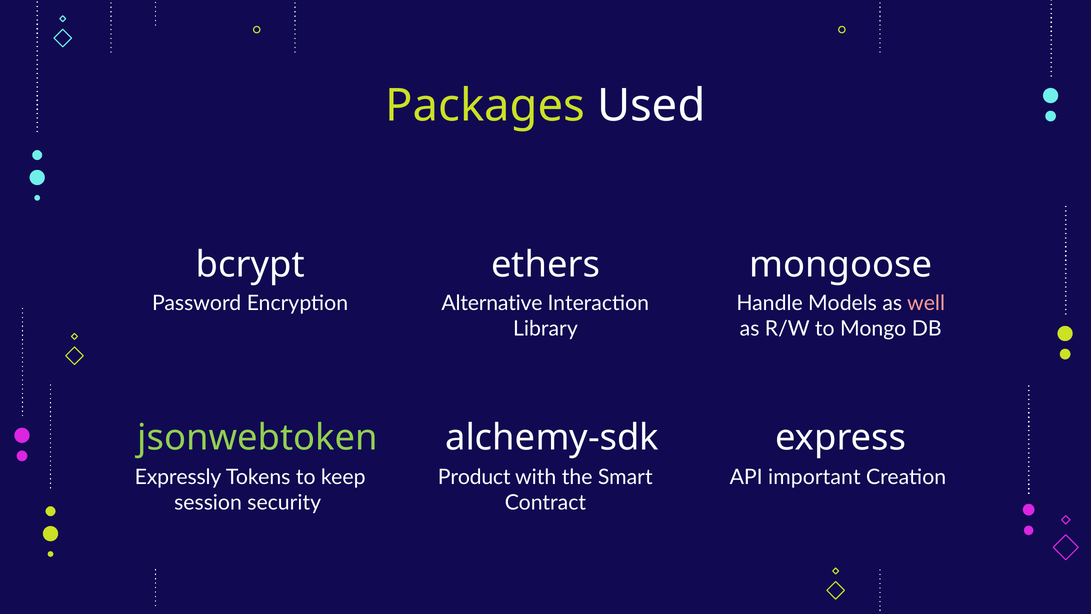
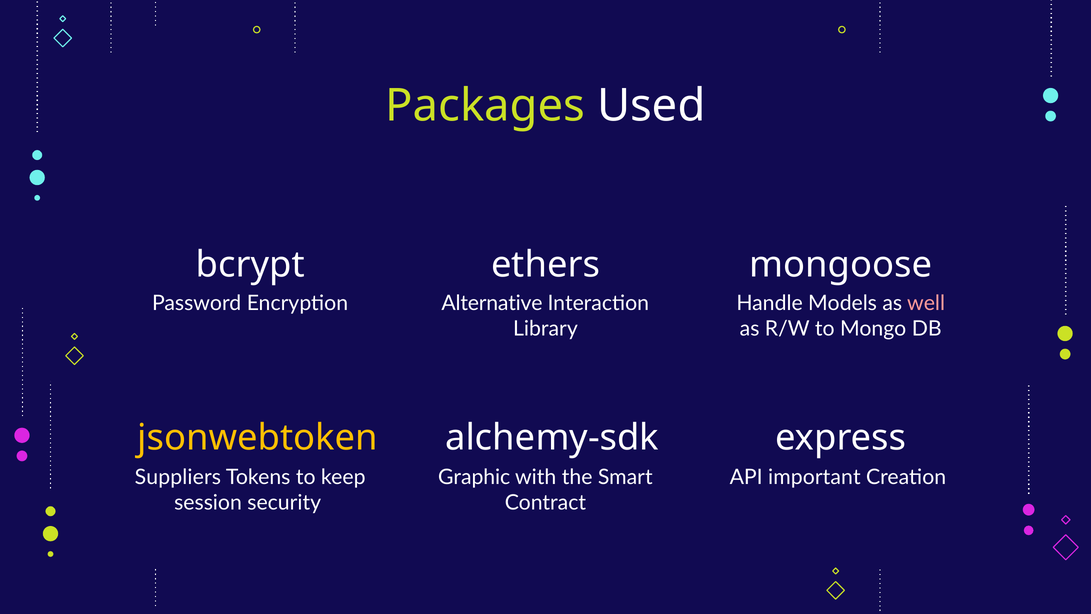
jsonwebtoken colour: light green -> yellow
Expressly: Expressly -> Suppliers
Product: Product -> Graphic
